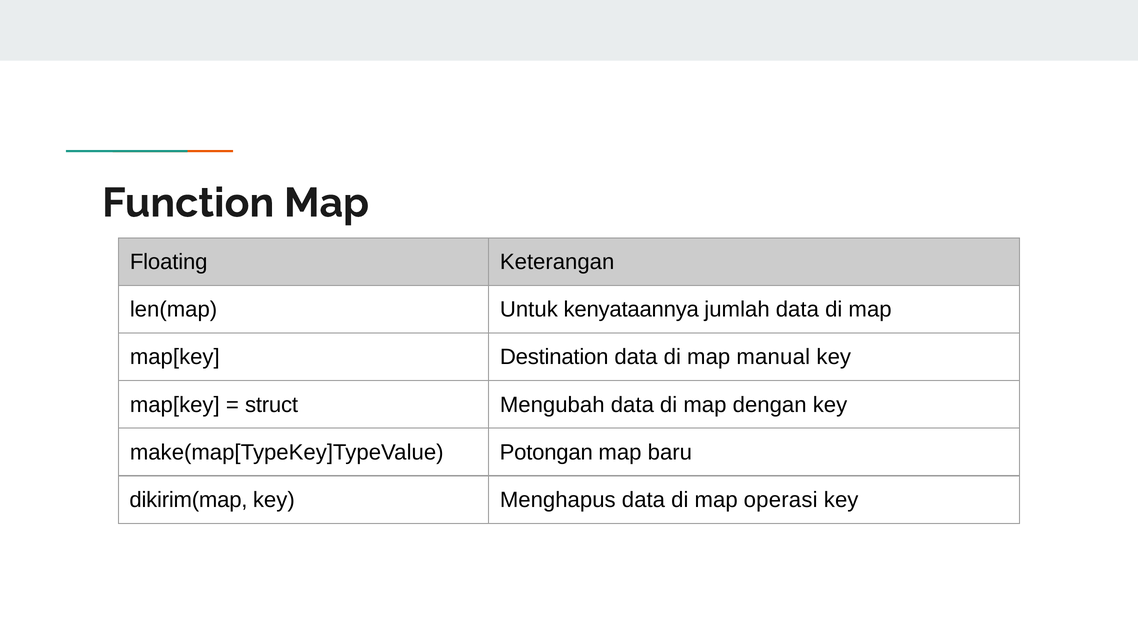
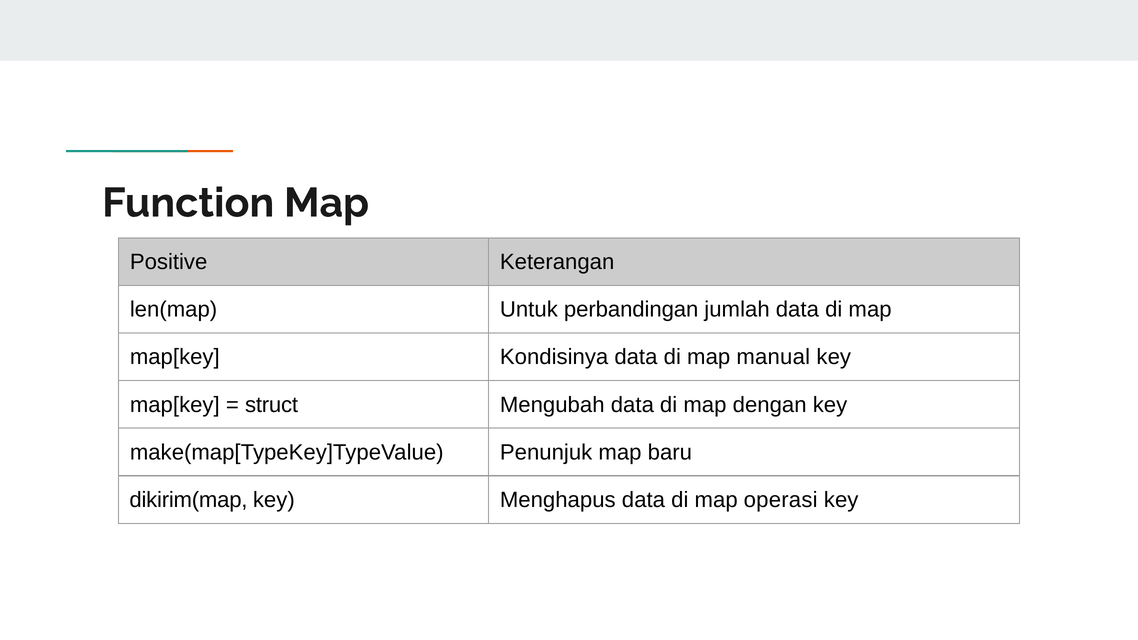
Floating: Floating -> Positive
kenyataannya: kenyataannya -> perbandingan
Destination: Destination -> Kondisinya
Potongan: Potongan -> Penunjuk
